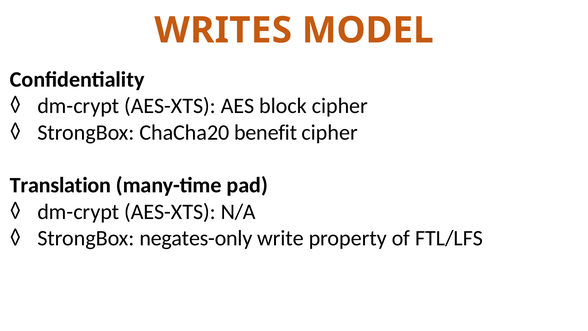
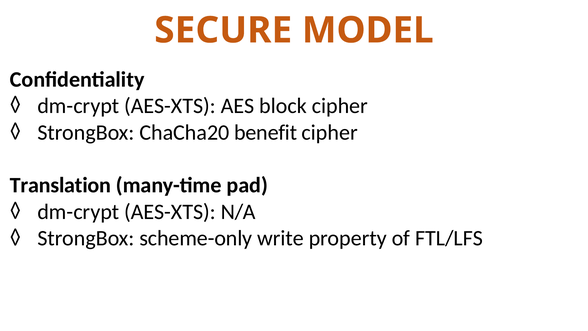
WRITES: WRITES -> SECURE
negates-only: negates-only -> scheme-only
